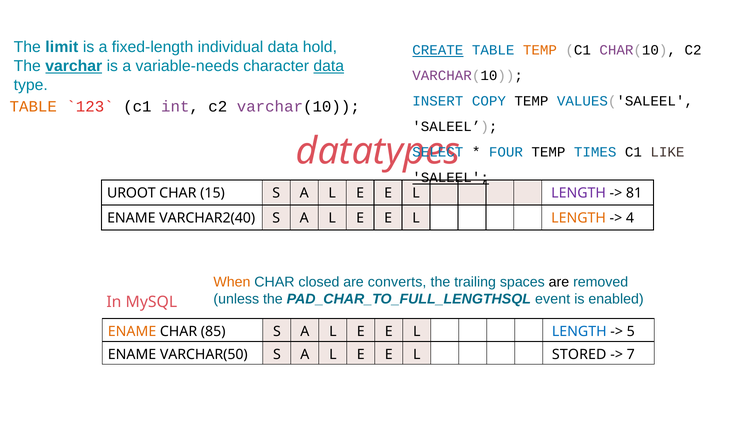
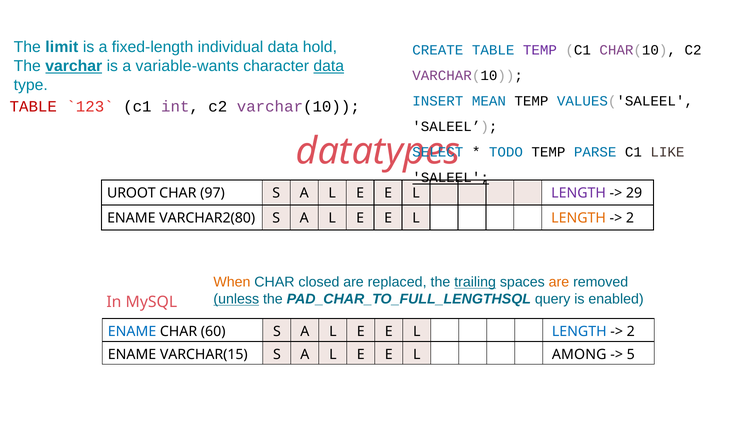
CREATE at (438, 50) underline: present -> none
TEMP at (540, 50) colour: orange -> purple
variable-needs: variable-needs -> variable-wants
COPY: COPY -> MEAN
TABLE at (33, 107) colour: orange -> red
FOUR: FOUR -> TODO
TIMES: TIMES -> PARSE
15: 15 -> 97
81: 81 -> 29
VARCHAR2(40: VARCHAR2(40 -> VARCHAR2(80
4 at (630, 218): 4 -> 2
converts: converts -> replaced
trailing underline: none -> present
are at (559, 282) colour: black -> orange
unless underline: none -> present
event: event -> query
ENAME at (132, 332) colour: orange -> blue
85: 85 -> 60
5 at (631, 332): 5 -> 2
VARCHAR(50: VARCHAR(50 -> VARCHAR(15
STORED: STORED -> AMONG
7: 7 -> 5
